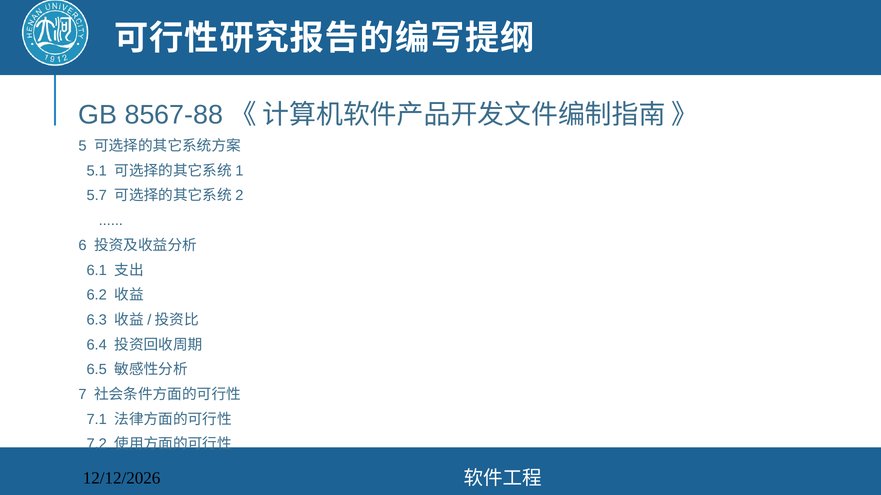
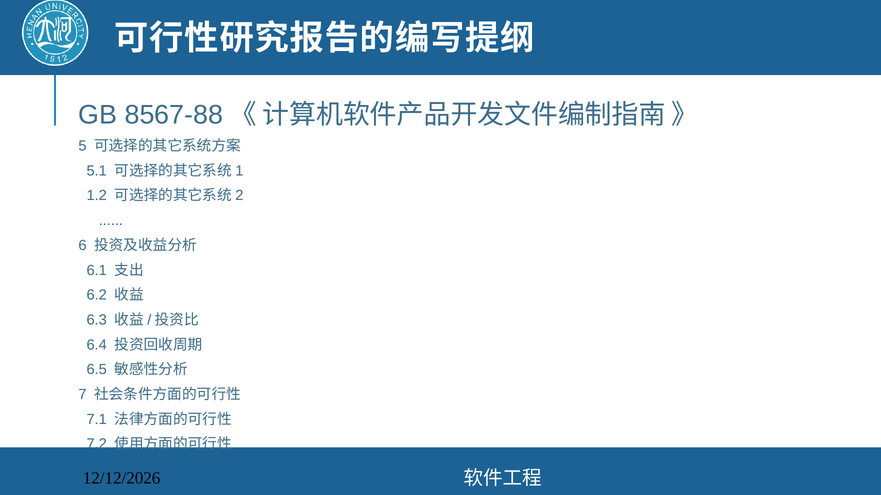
5.7: 5.7 -> 1.2
